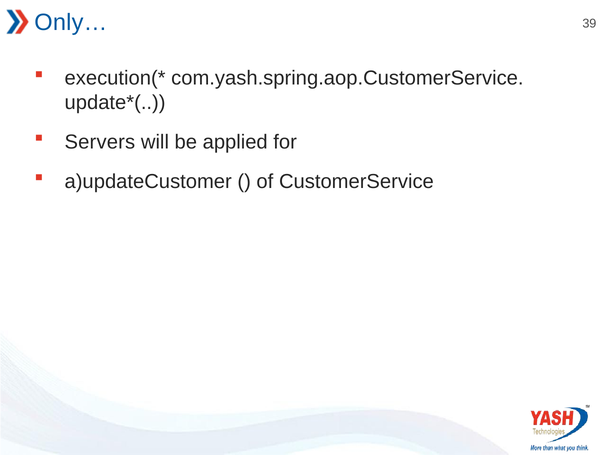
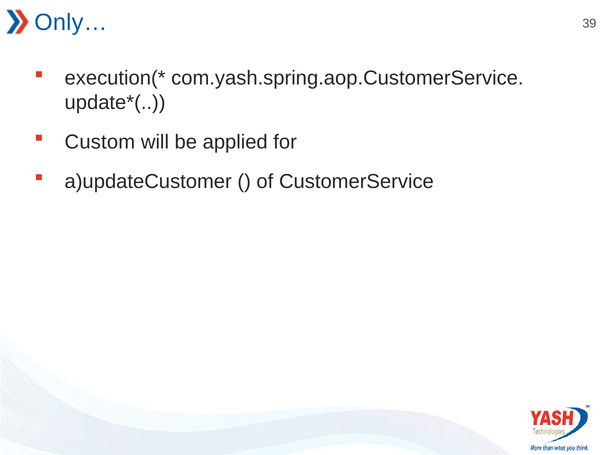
Servers: Servers -> Custom
